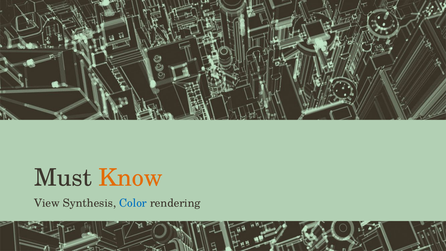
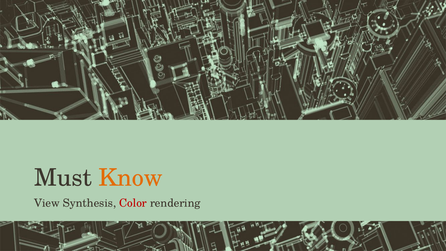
Color colour: blue -> red
